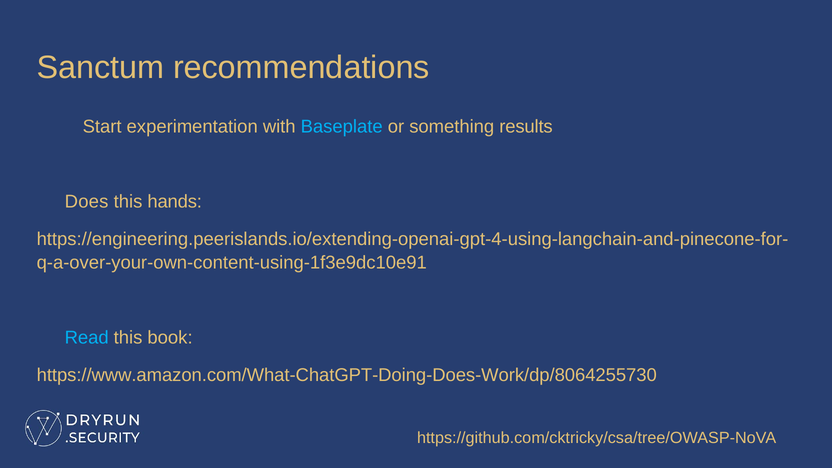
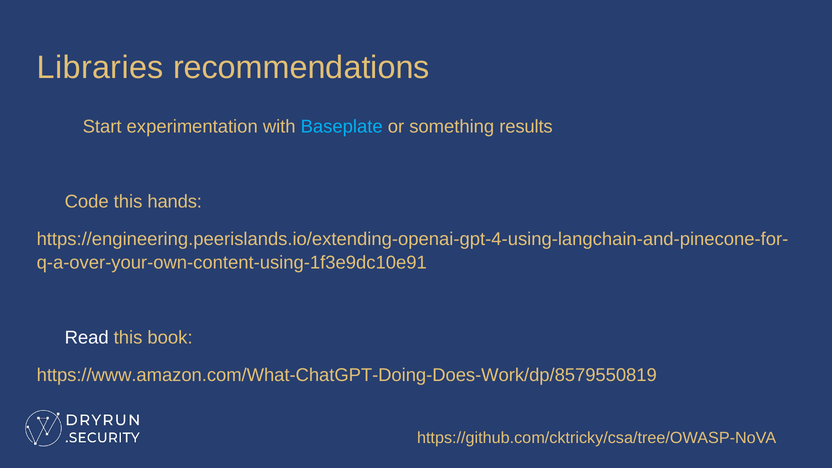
Sanctum: Sanctum -> Libraries
Does: Does -> Code
Read colour: light blue -> white
https://www.amazon.com/What-ChatGPT-Doing-Does-Work/dp/8064255730: https://www.amazon.com/What-ChatGPT-Doing-Does-Work/dp/8064255730 -> https://www.amazon.com/What-ChatGPT-Doing-Does-Work/dp/8579550819
